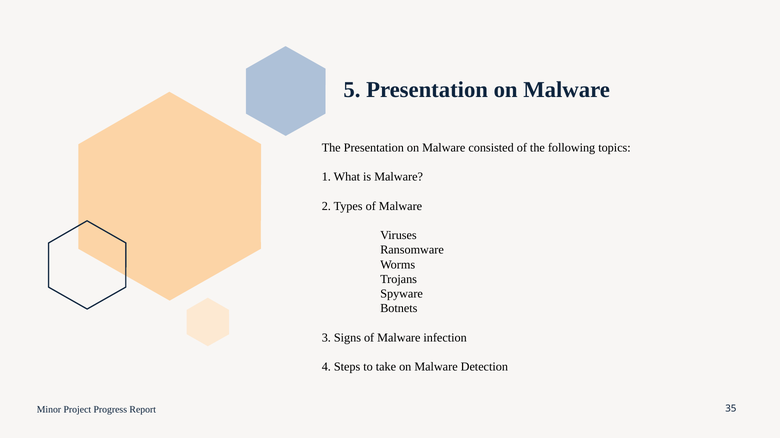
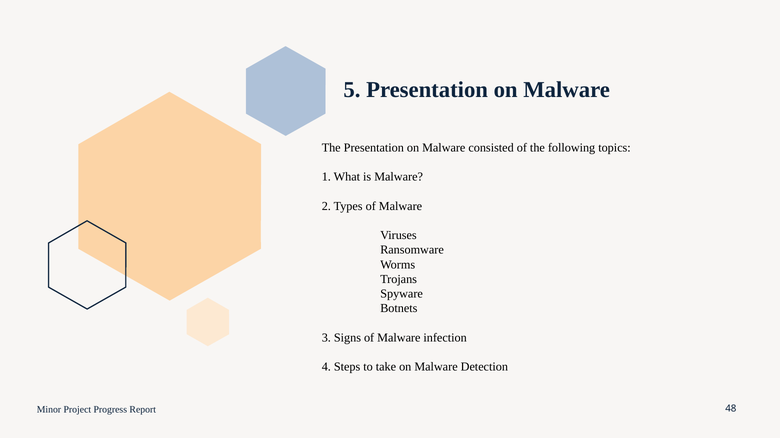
35: 35 -> 48
